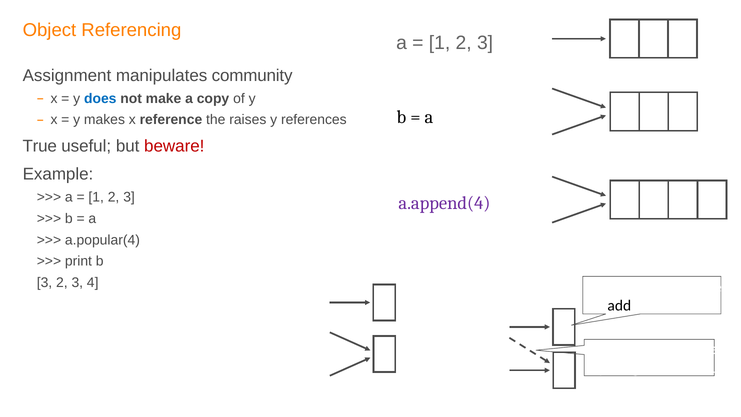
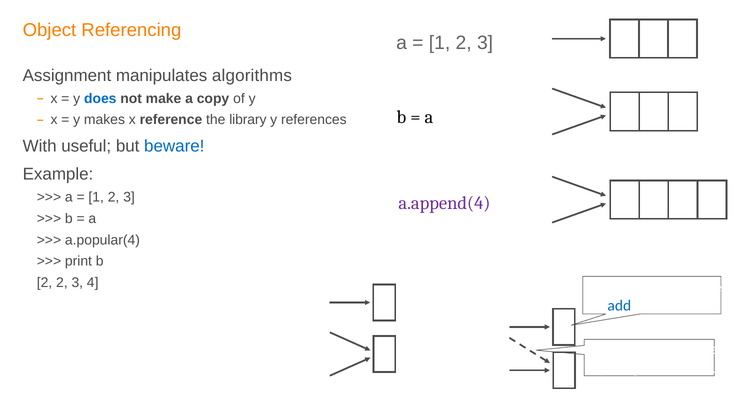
community: community -> algorithms
raises: raises -> library
True: True -> With
beware colour: red -> blue
3 at (45, 283): 3 -> 2
add colour: black -> blue
